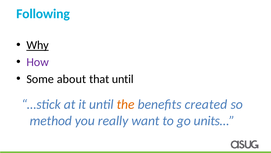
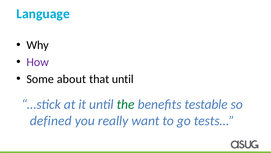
Following: Following -> Language
Why underline: present -> none
the colour: orange -> green
created: created -> testable
method: method -> defined
units…: units… -> tests…
